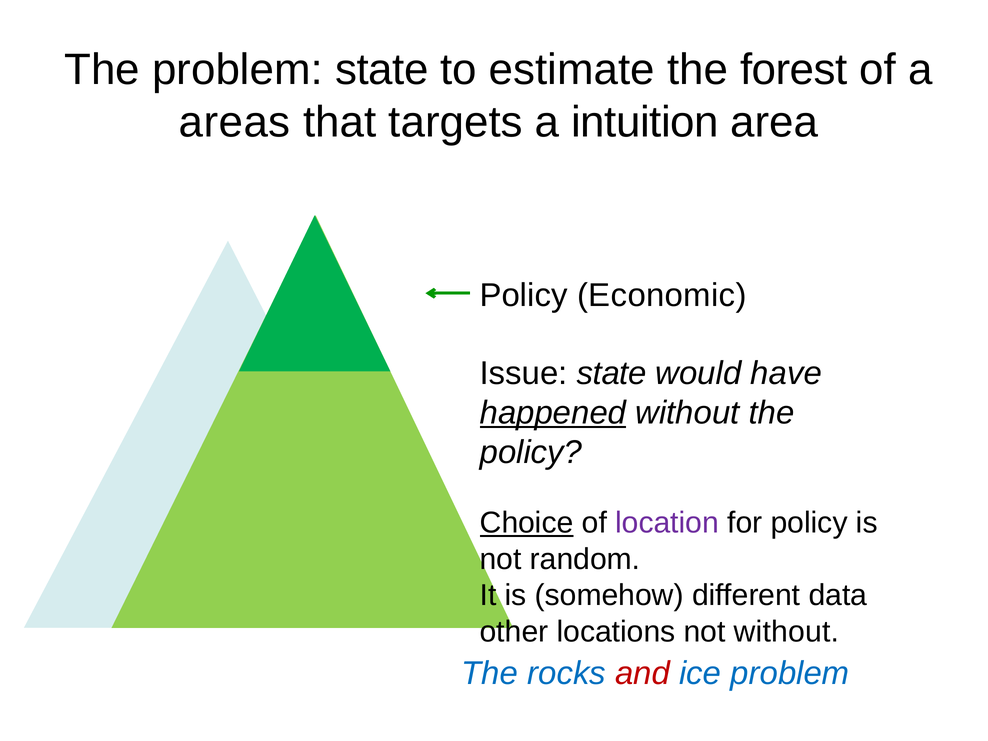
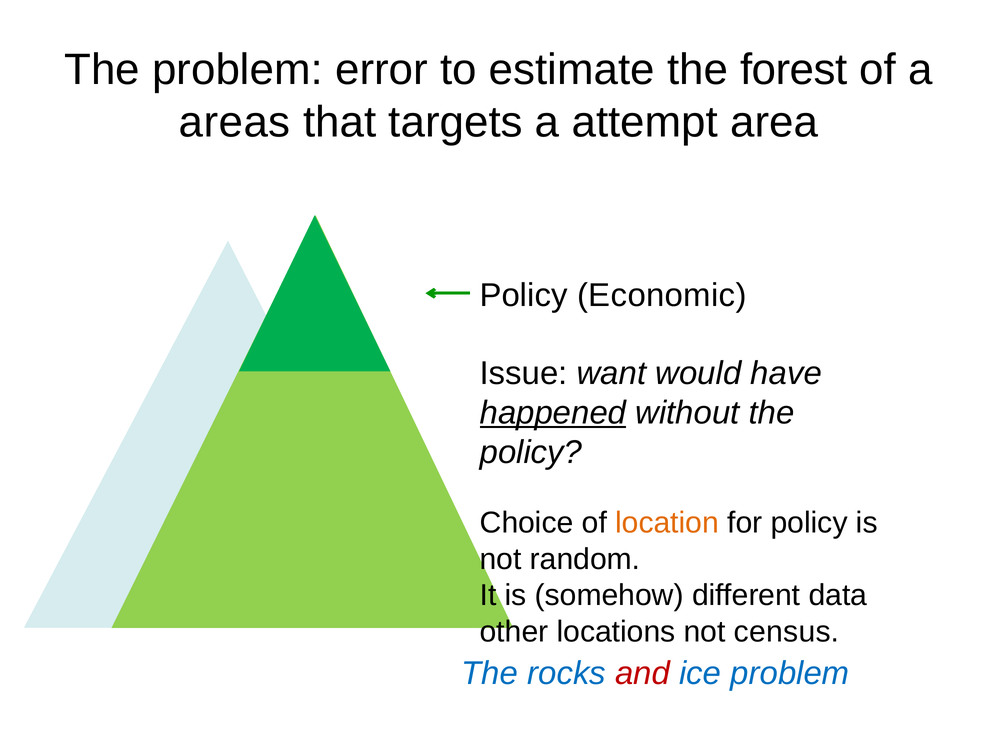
problem state: state -> error
intuition: intuition -> attempt
Issue state: state -> want
Choice underline: present -> none
location colour: purple -> orange
not without: without -> census
